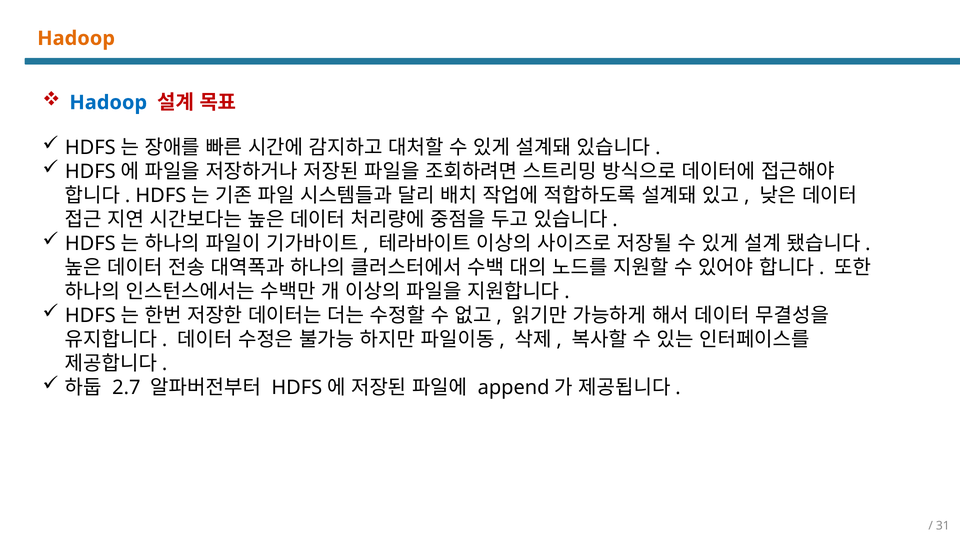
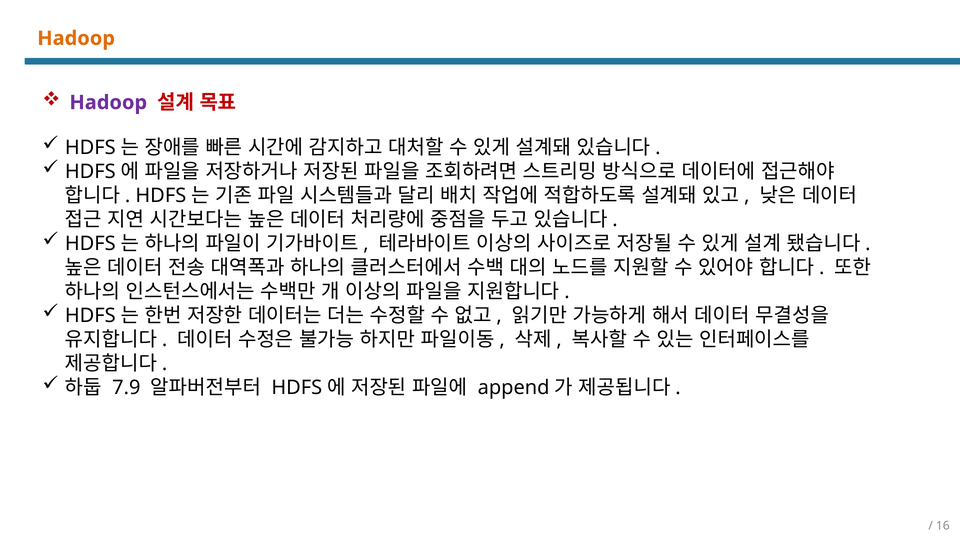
Hadoop at (108, 103) colour: blue -> purple
2.7: 2.7 -> 7.9
31: 31 -> 16
